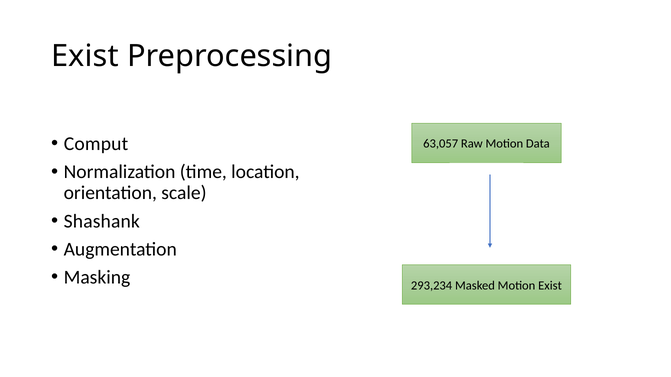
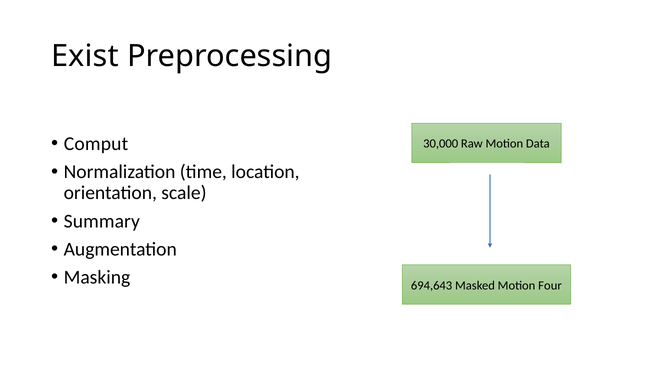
63,057: 63,057 -> 30,000
Shashank: Shashank -> Summary
293,234: 293,234 -> 694,643
Motion Exist: Exist -> Four
